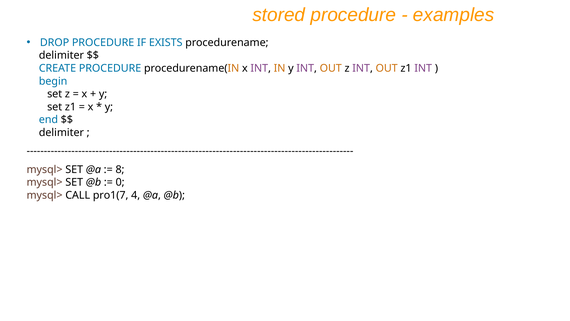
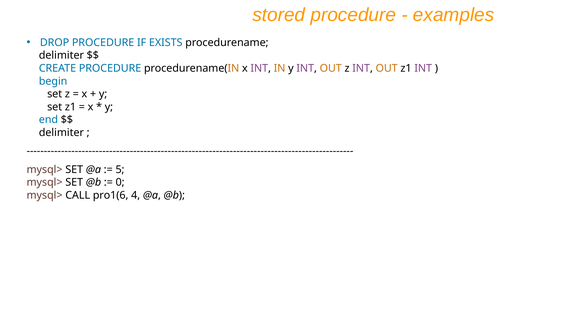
8: 8 -> 5
pro1(7: pro1(7 -> pro1(6
